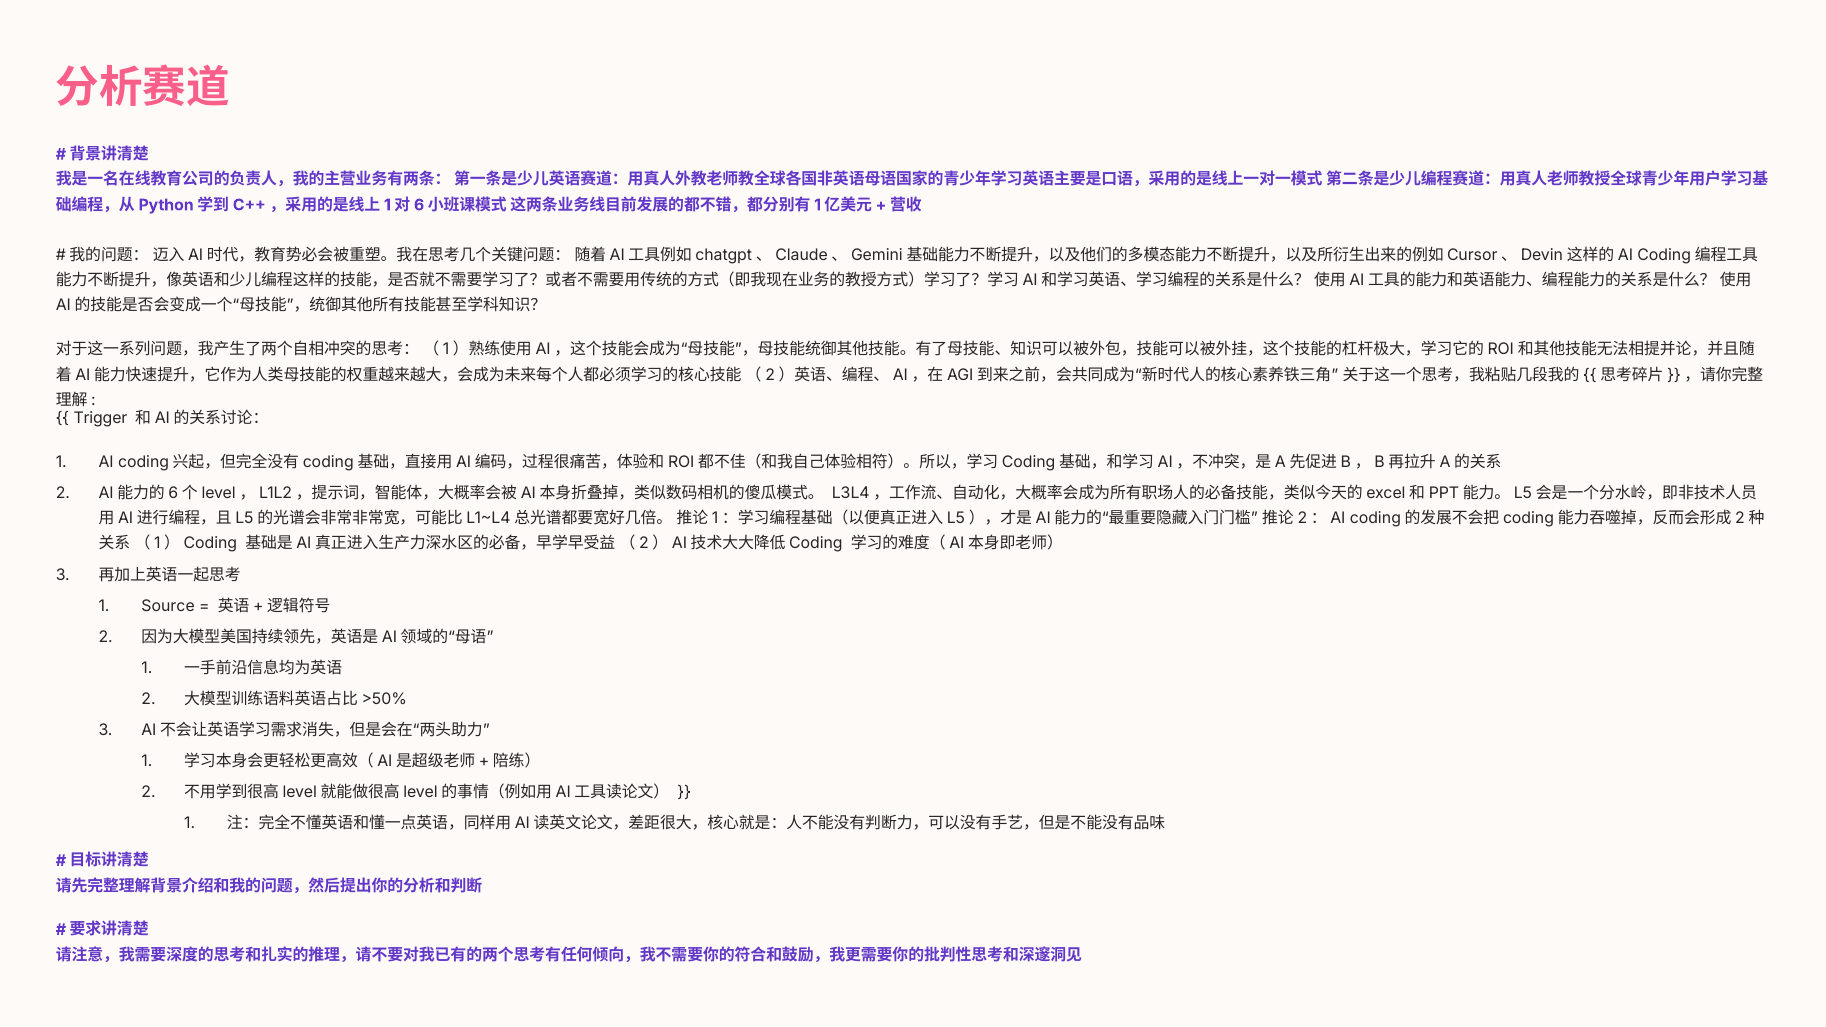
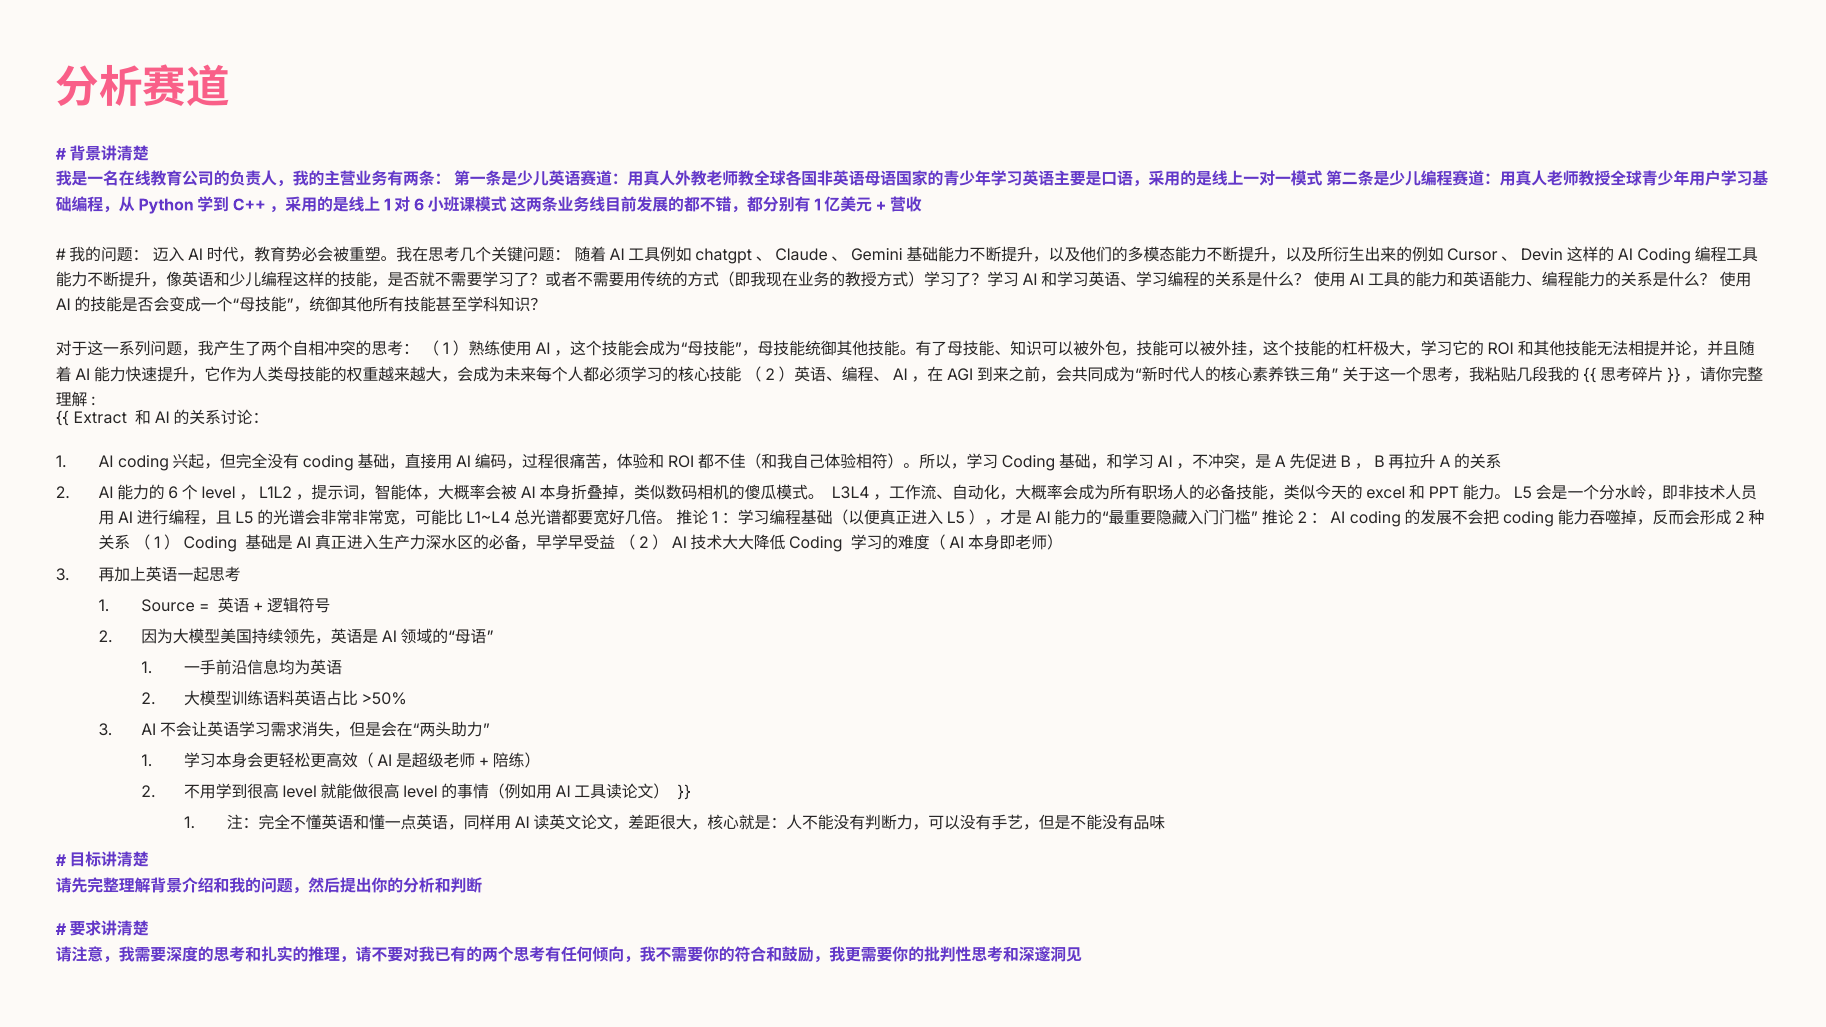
Trigger: Trigger -> Extract
